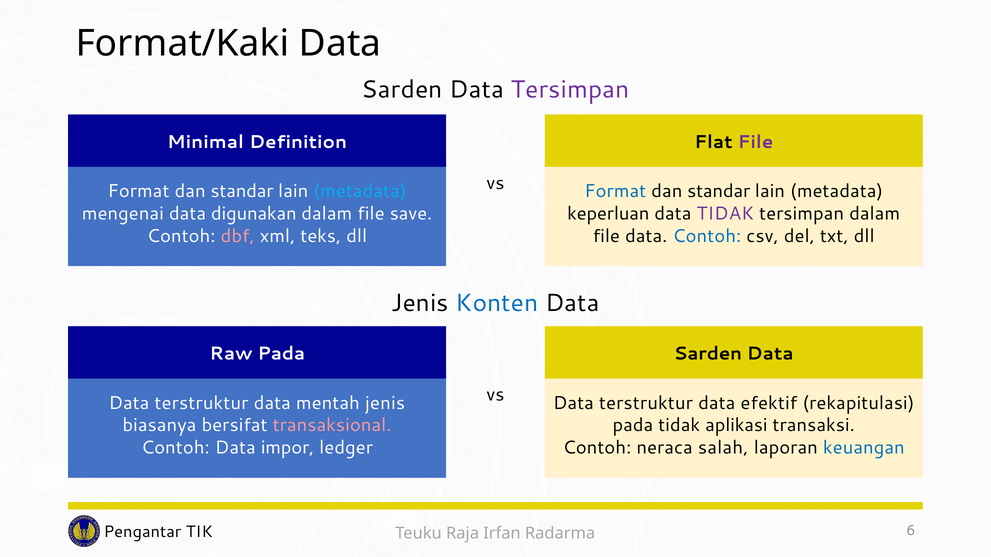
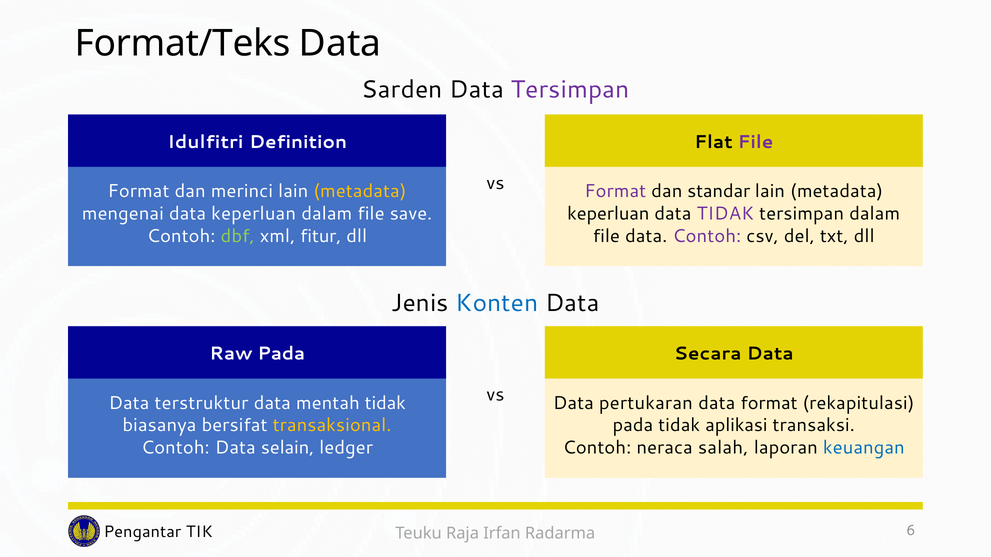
Format/Kaki: Format/Kaki -> Format/Teks
Minimal: Minimal -> Idulfitri
standar at (242, 191): standar -> merinci
metadata at (360, 191) colour: light blue -> yellow
Format at (615, 191) colour: blue -> purple
data digunakan: digunakan -> keperluan
dbf colour: pink -> light green
teks: teks -> fitur
Contoh at (707, 236) colour: blue -> purple
Sarden at (708, 354): Sarden -> Secara
mentah jenis: jenis -> tidak
terstruktur at (646, 403): terstruktur -> pertukaran
data efektif: efektif -> format
transaksional colour: pink -> yellow
impor: impor -> selain
